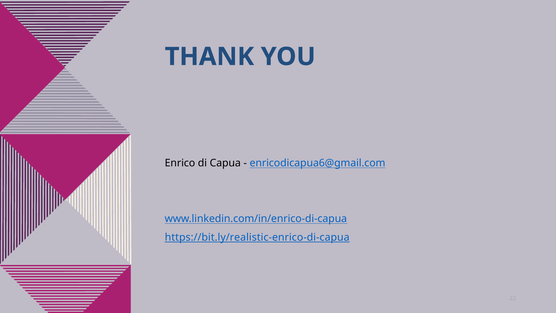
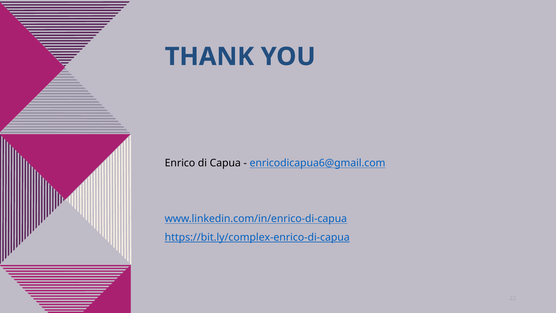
https://bit.ly/realistic-enrico-di-capua: https://bit.ly/realistic-enrico-di-capua -> https://bit.ly/complex-enrico-di-capua
